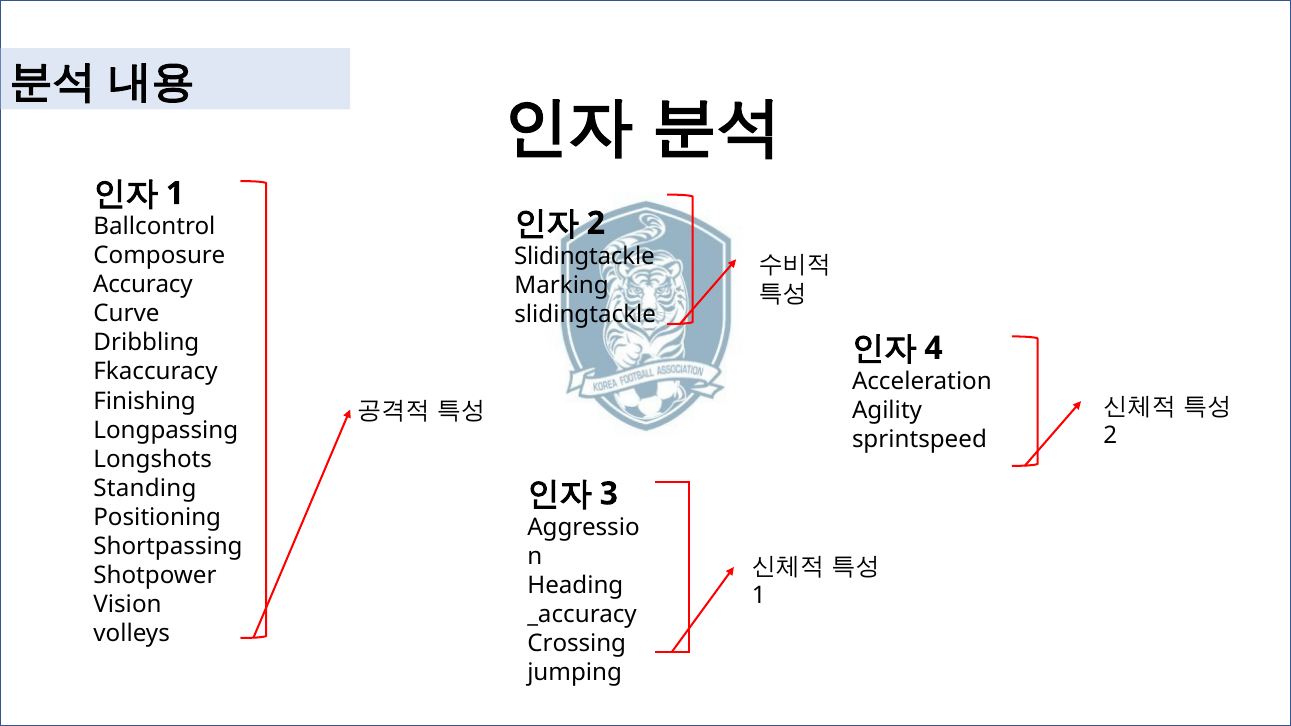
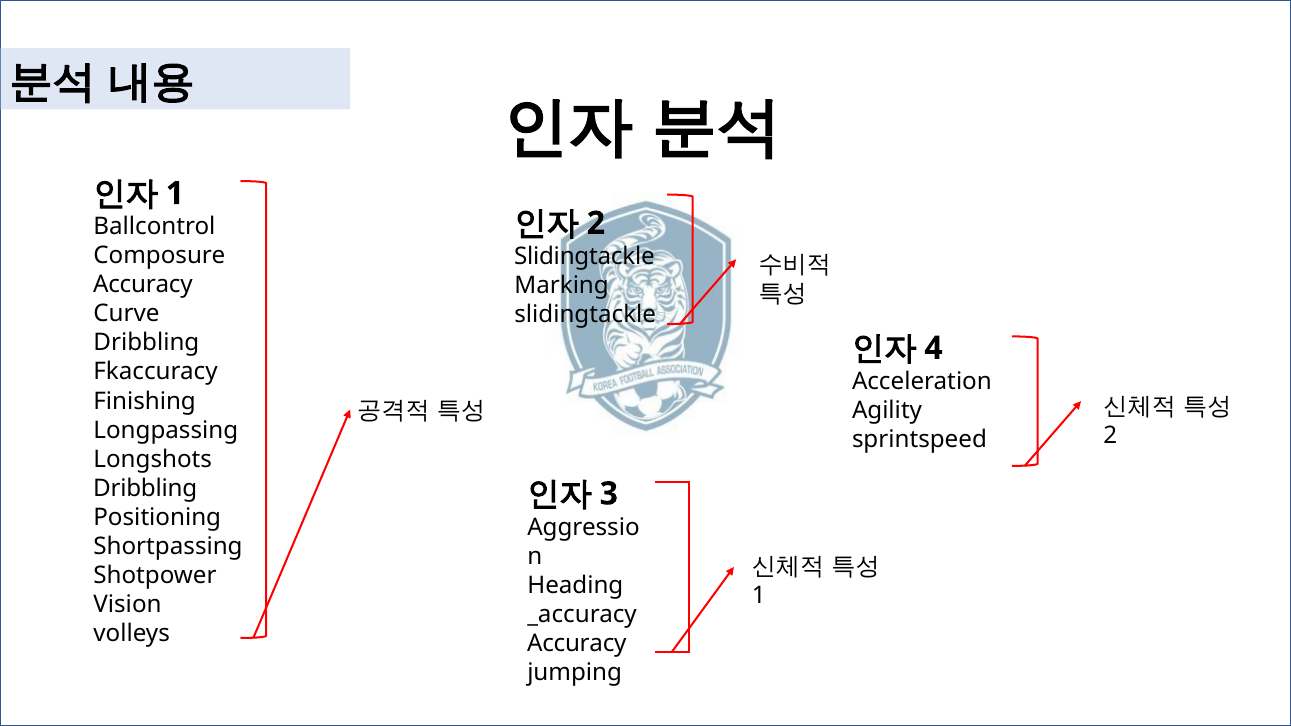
Standing at (145, 488): Standing -> Dribbling
Crossing at (577, 643): Crossing -> Accuracy
